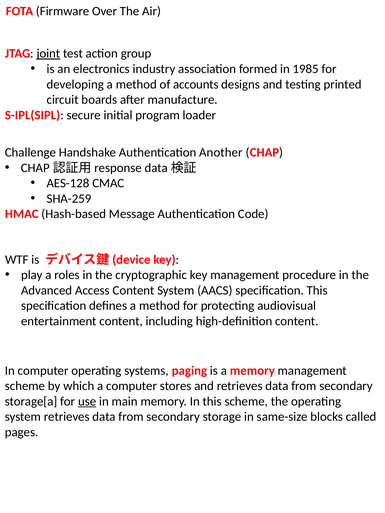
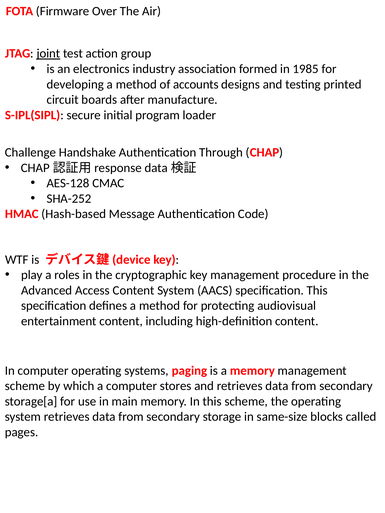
Another: Another -> Through
SHA-259: SHA-259 -> SHA-252
use underline: present -> none
